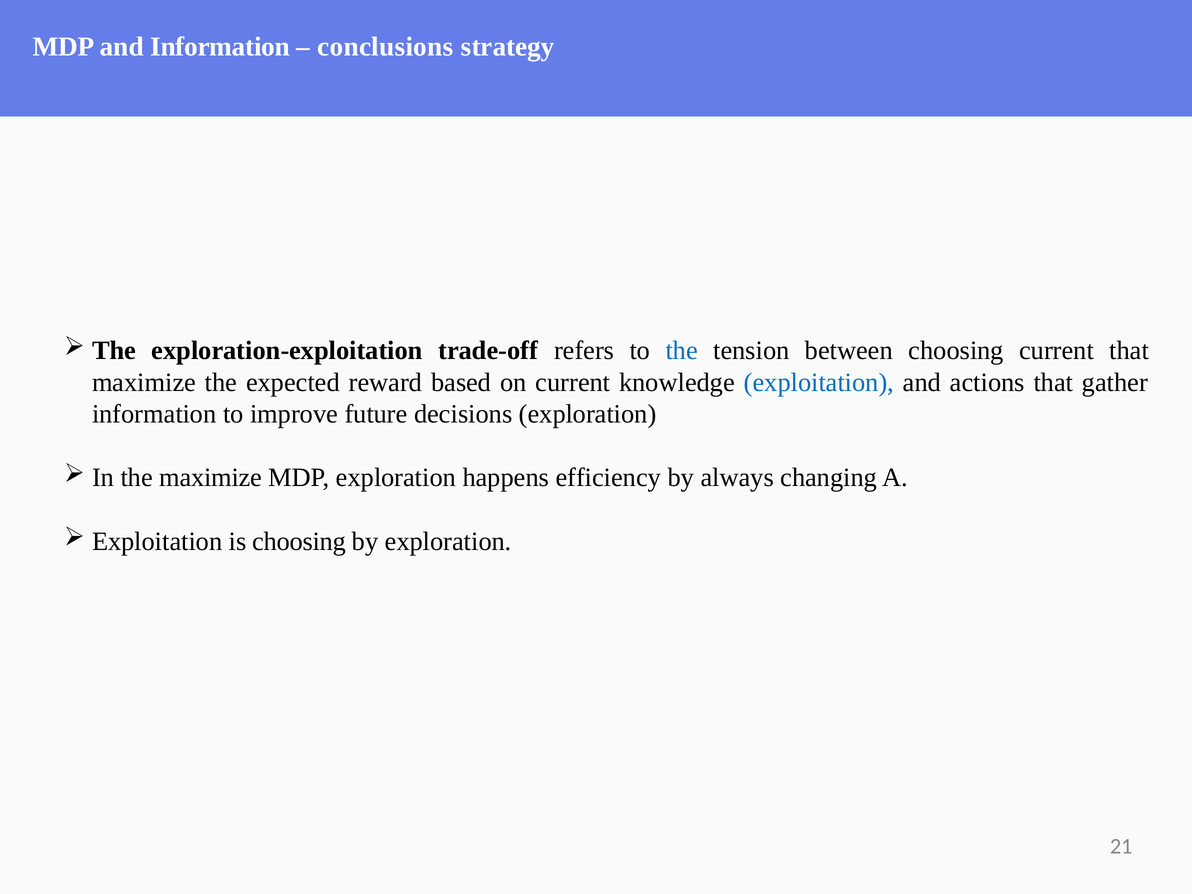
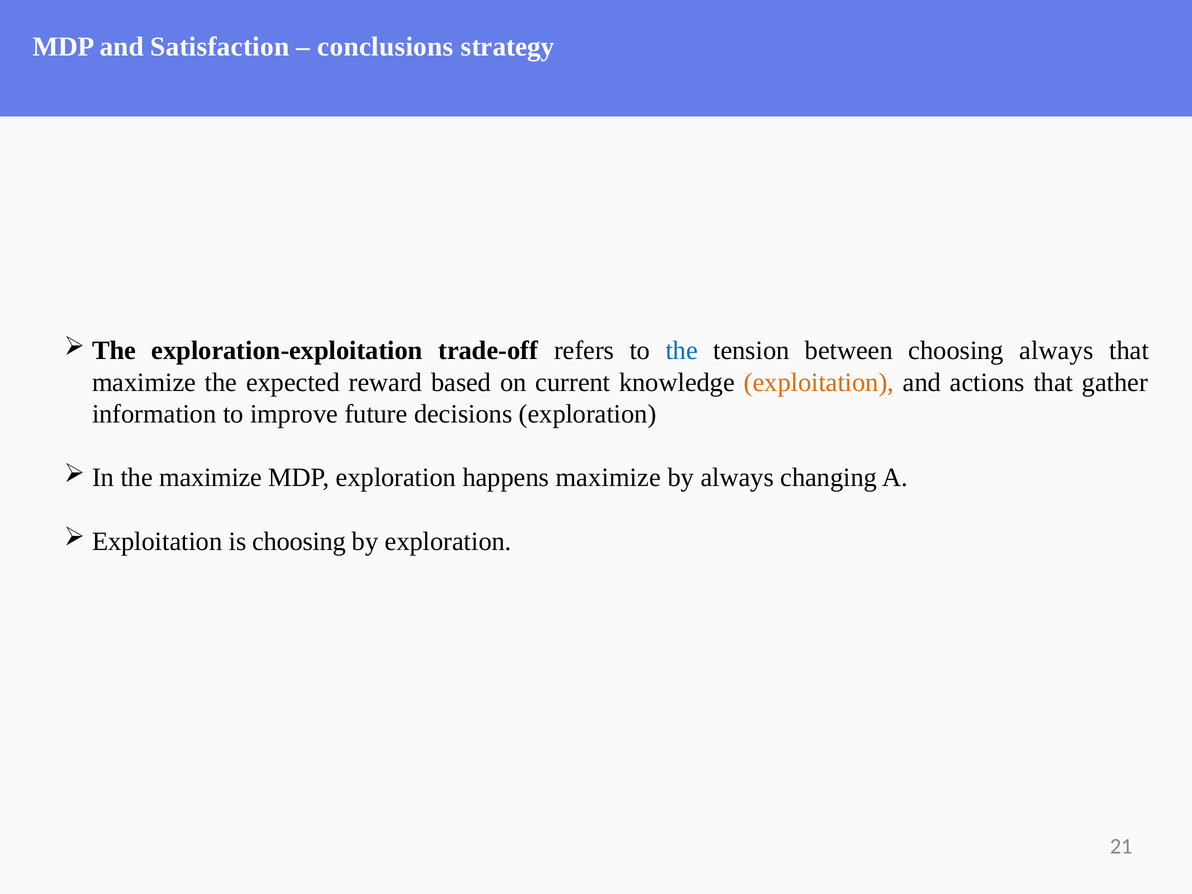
and Information: Information -> Satisfaction
choosing current: current -> always
exploitation at (819, 382) colour: blue -> orange
happens efficiency: efficiency -> maximize
